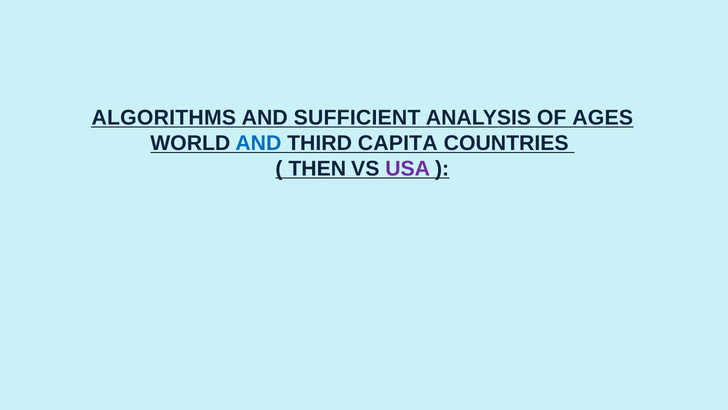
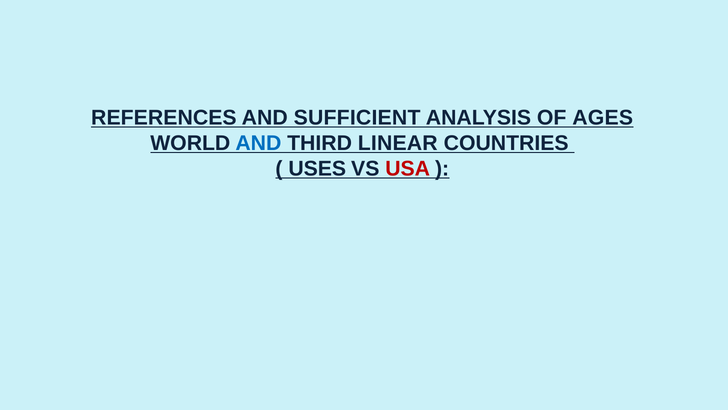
ALGORITHMS: ALGORITHMS -> REFERENCES
CAPITA: CAPITA -> LINEAR
THEN: THEN -> USES
USA colour: purple -> red
